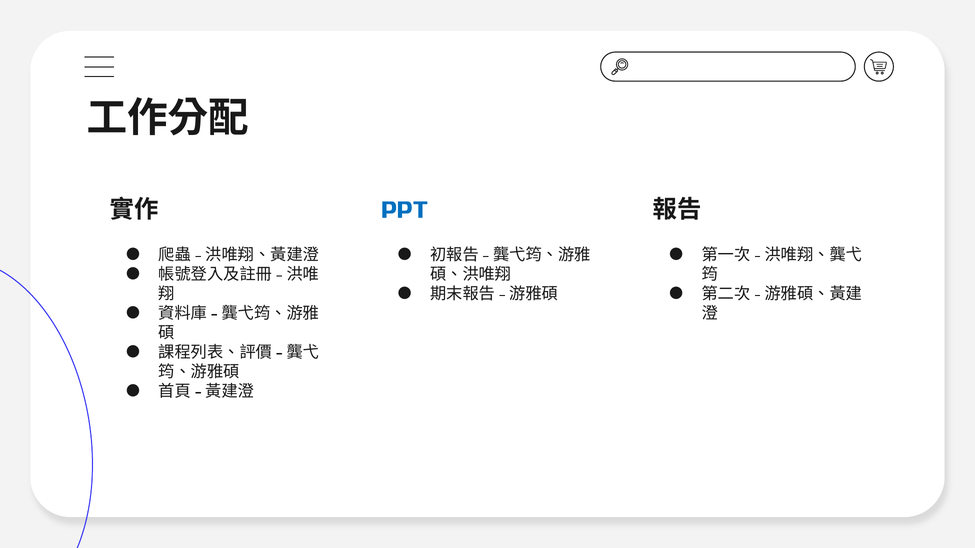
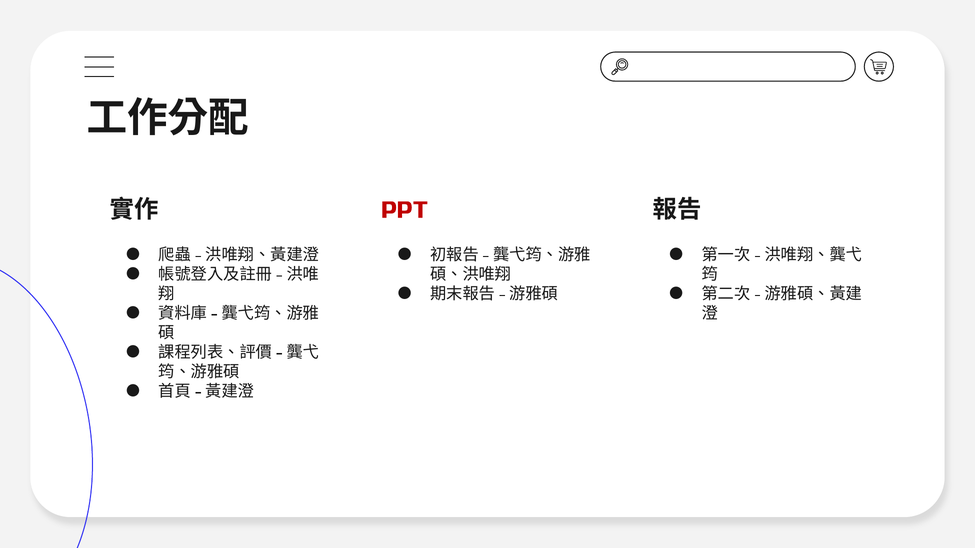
PPT colour: blue -> red
